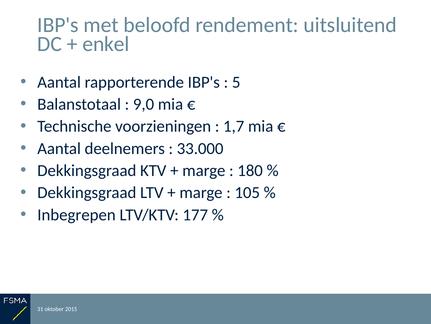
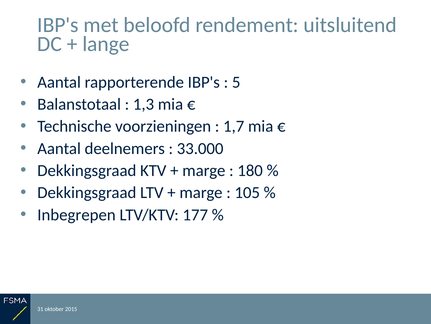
enkel: enkel -> lange
9,0: 9,0 -> 1,3
